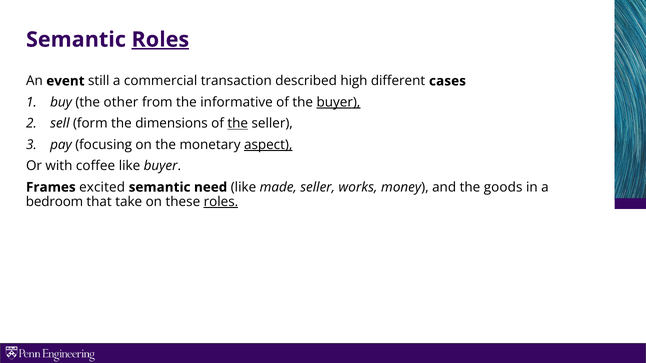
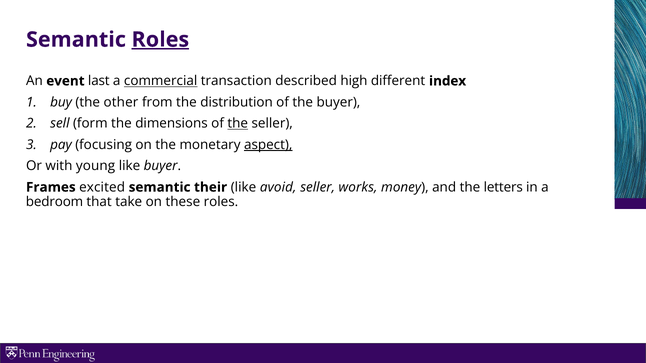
still: still -> last
commercial underline: none -> present
cases: cases -> index
informative: informative -> distribution
buyer at (338, 102) underline: present -> none
coffee: coffee -> young
need: need -> their
made: made -> avoid
goods: goods -> letters
roles at (221, 202) underline: present -> none
